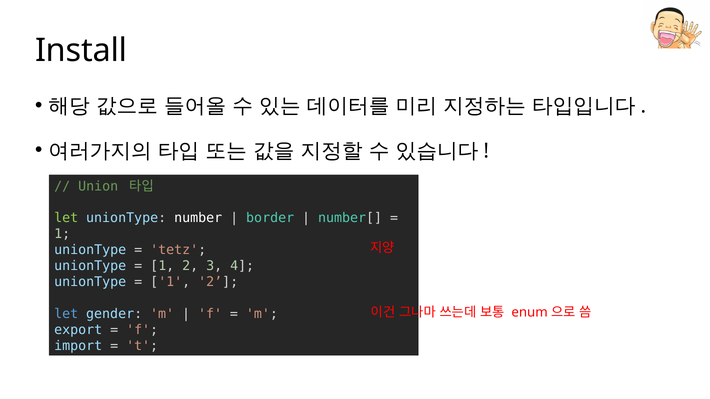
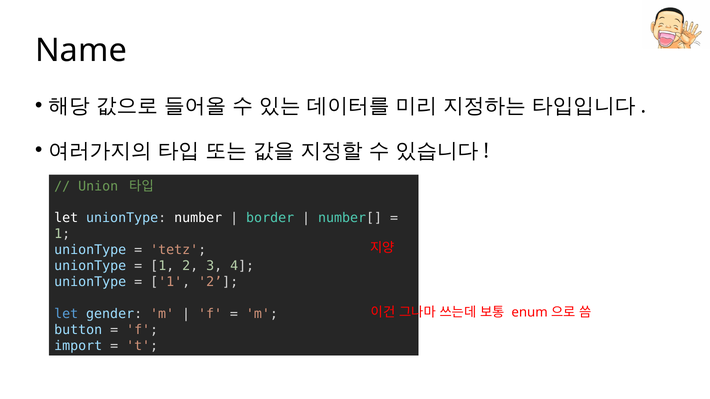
Install: Install -> Name
let at (66, 218) colour: light green -> white
export: export -> button
